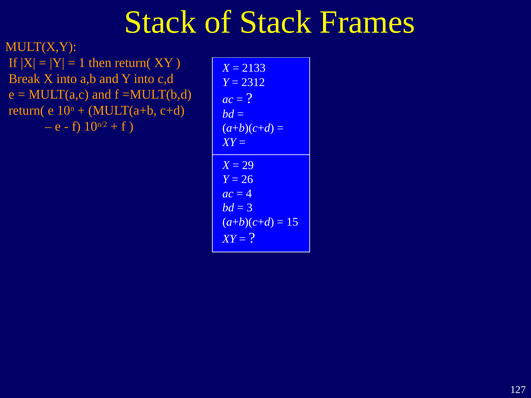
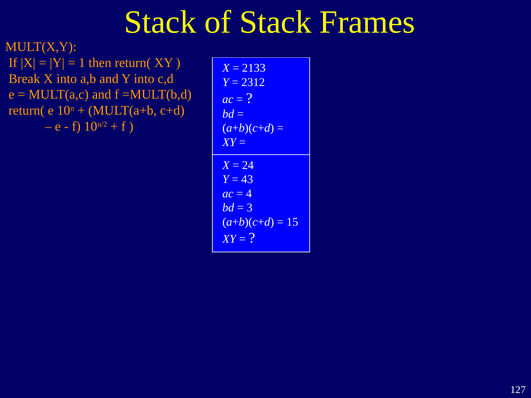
29: 29 -> 24
26: 26 -> 43
